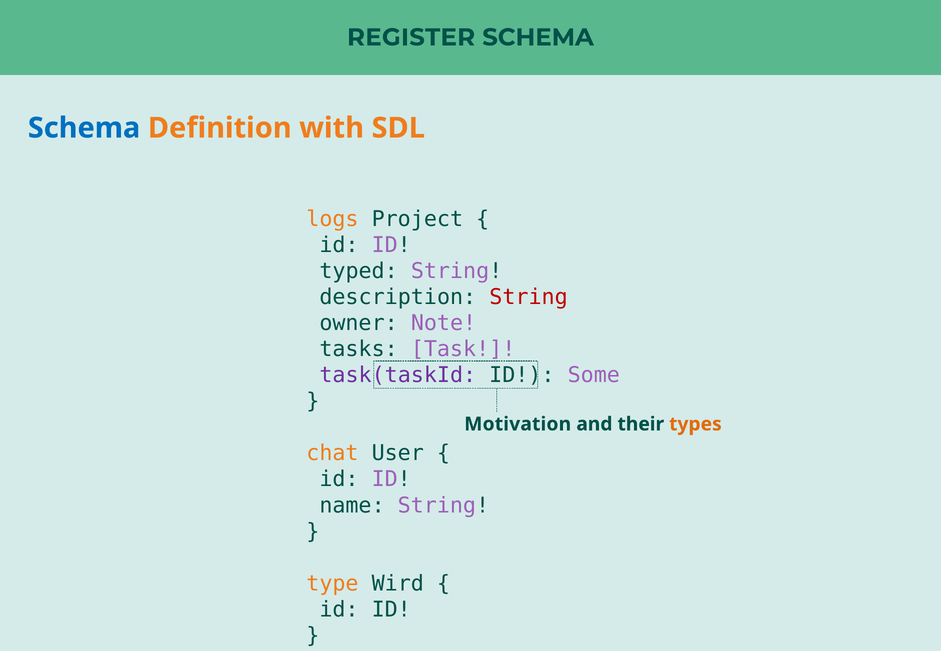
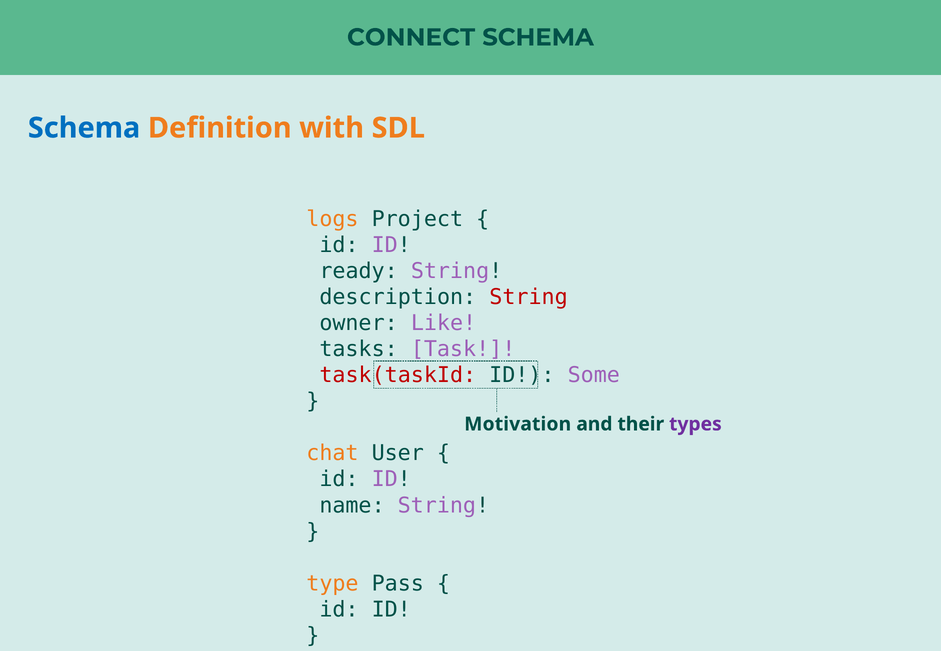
REGISTER: REGISTER -> CONNECT
typed: typed -> ready
Note: Note -> Like
task(taskId colour: purple -> red
types colour: orange -> purple
Wird: Wird -> Pass
